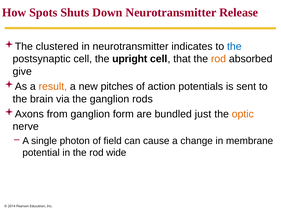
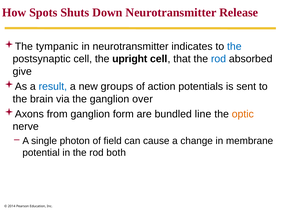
clustered: clustered -> tympanic
rod at (218, 59) colour: orange -> blue
result colour: orange -> blue
pitches: pitches -> groups
rods: rods -> over
just: just -> line
wide: wide -> both
